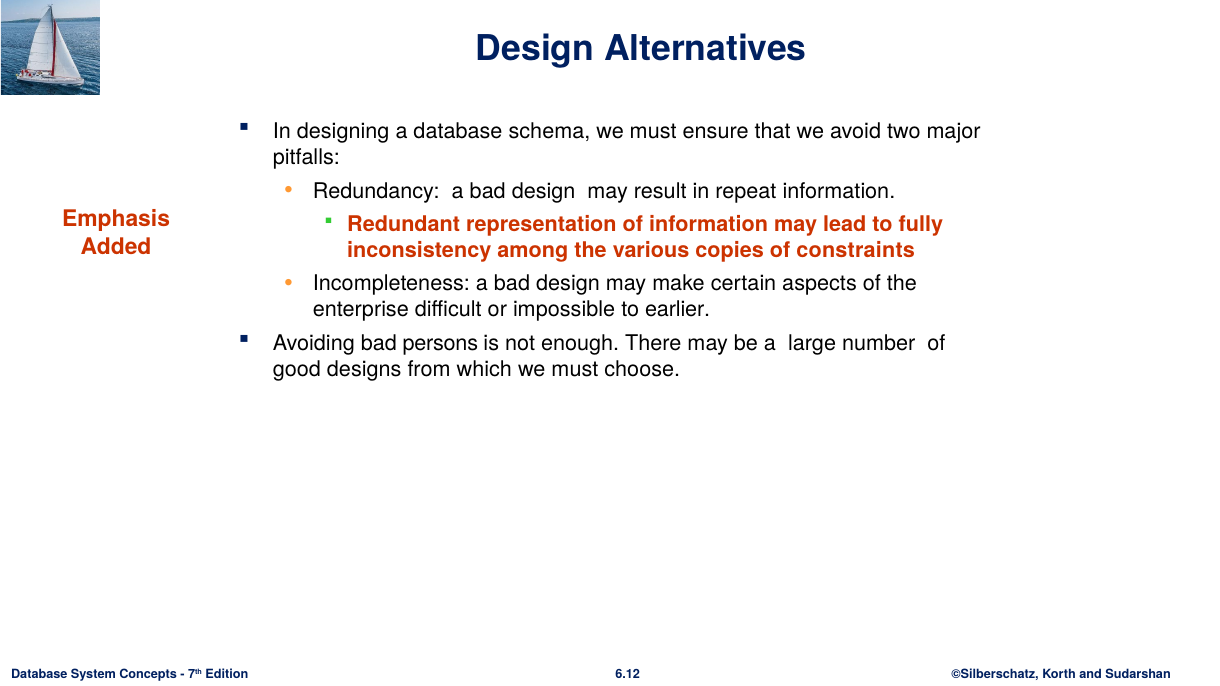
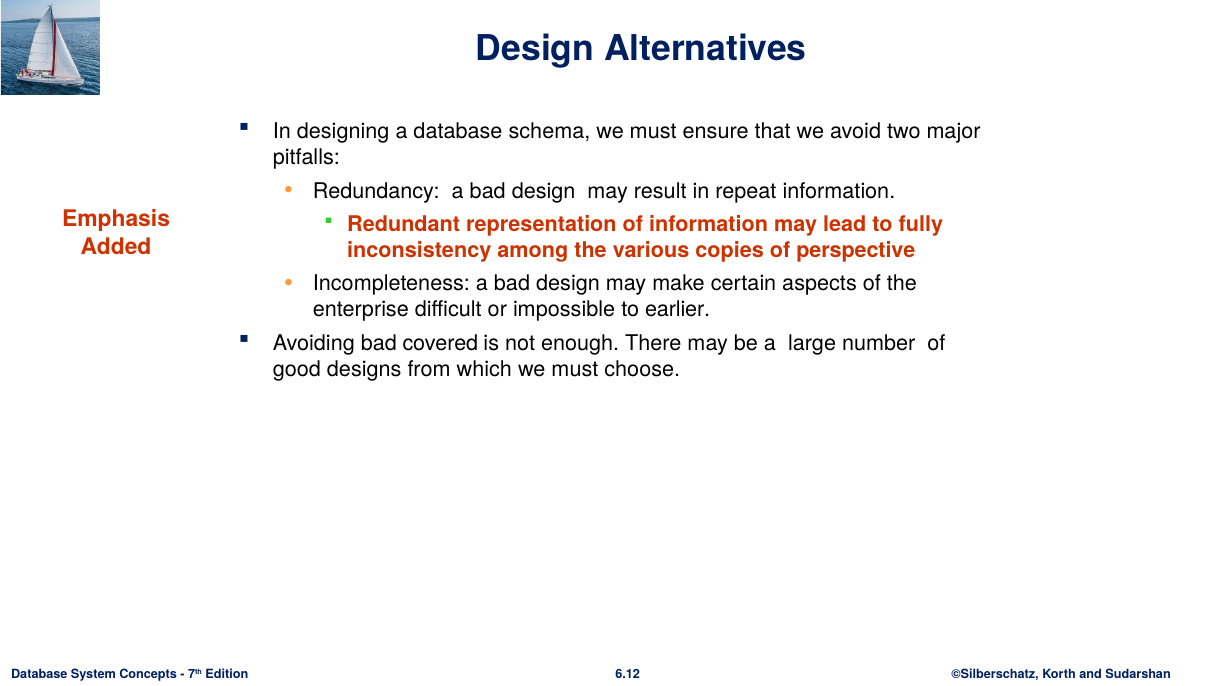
constraints: constraints -> perspective
persons: persons -> covered
